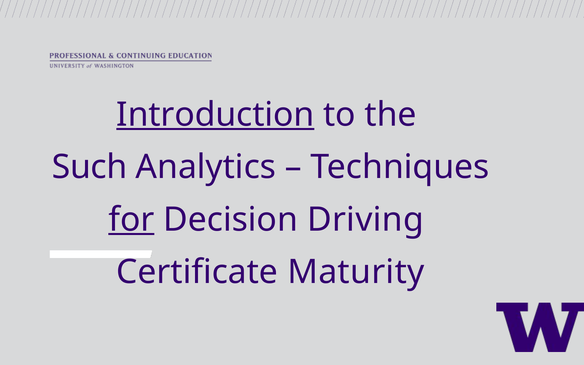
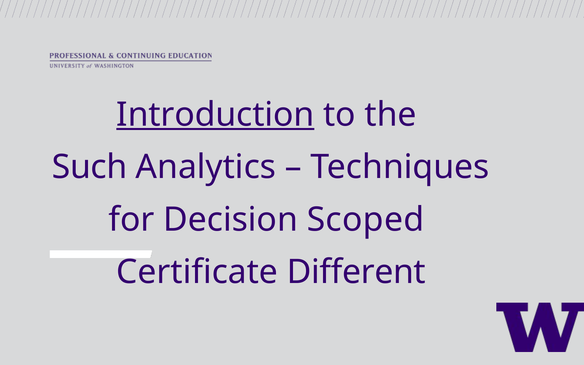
for underline: present -> none
Driving: Driving -> Scoped
Maturity: Maturity -> Different
